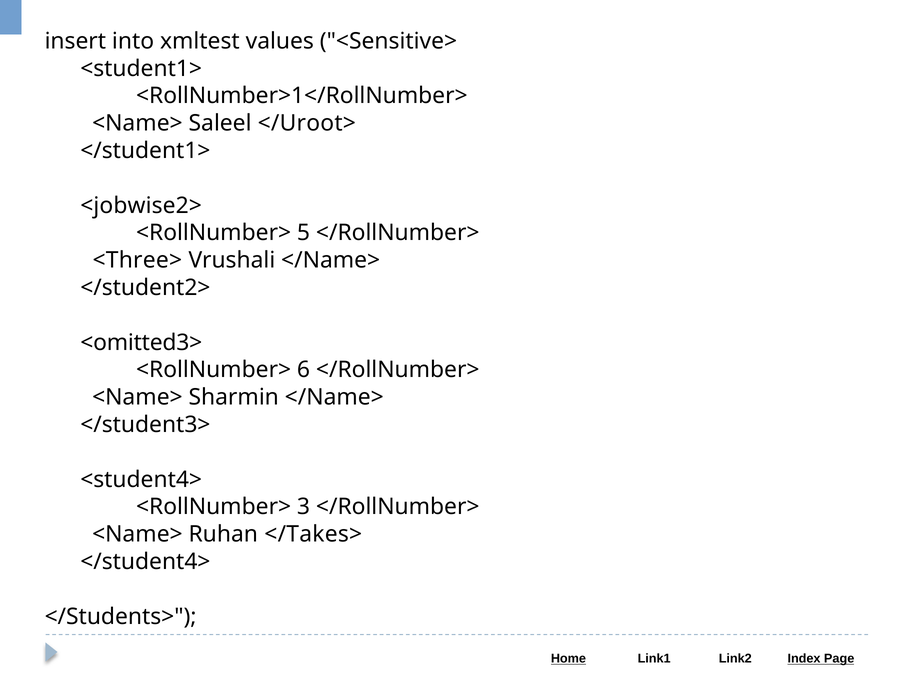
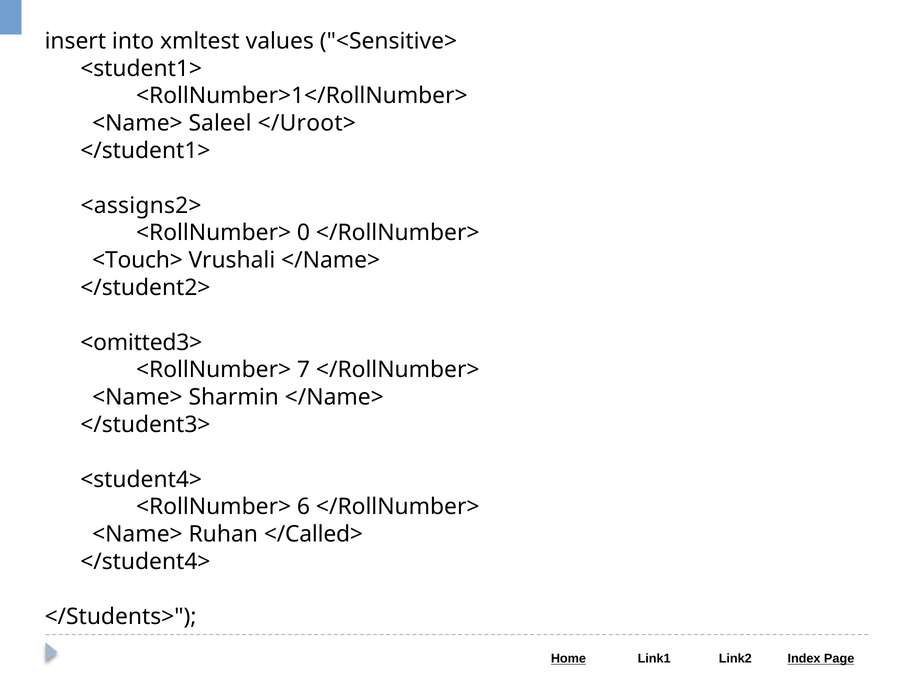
<jobwise2>: <jobwise2> -> <assigns2>
5: 5 -> 0
<Three>: <Three> -> <Touch>
6: 6 -> 7
3: 3 -> 6
</Takes>: </Takes> -> </Called>
